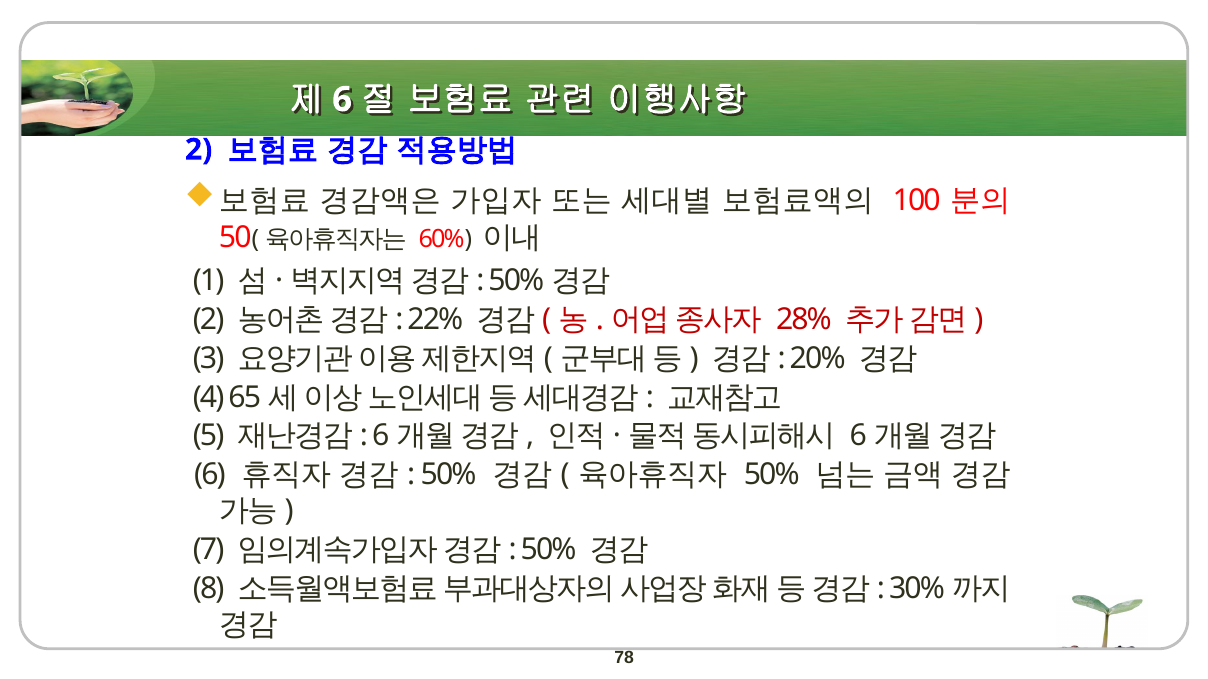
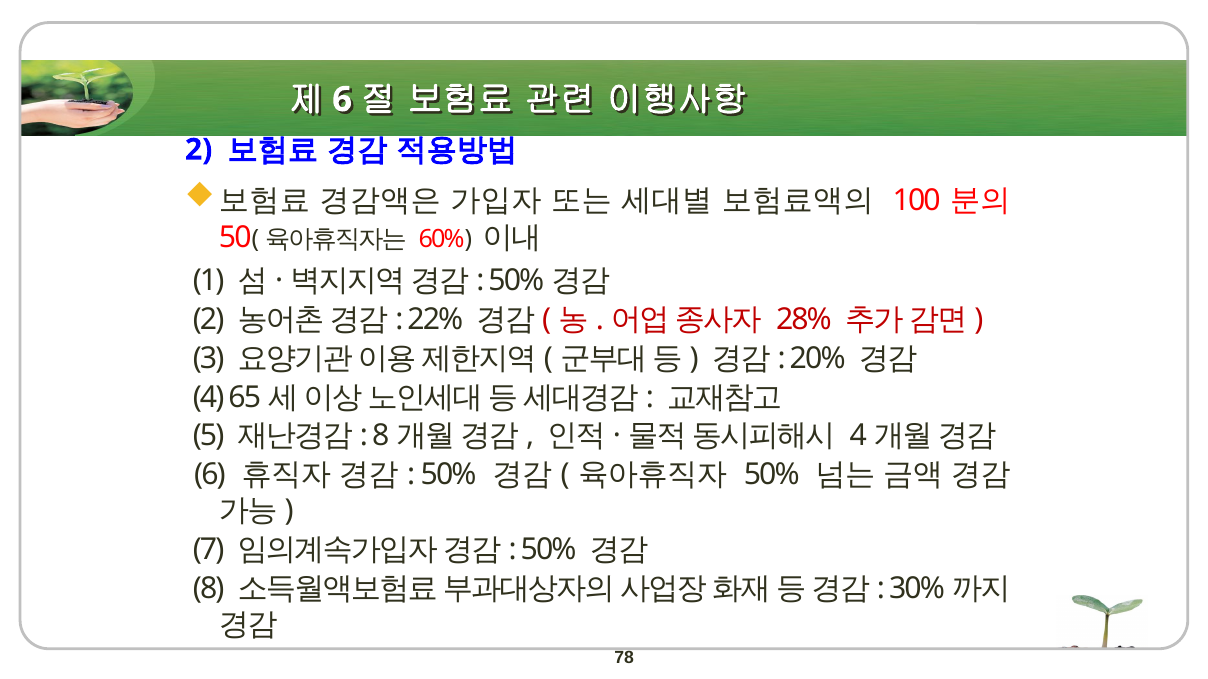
6 at (381, 436): 6 -> 8
6 at (858, 436): 6 -> 4
